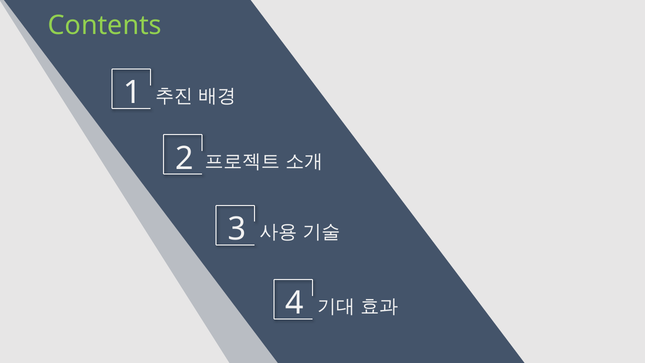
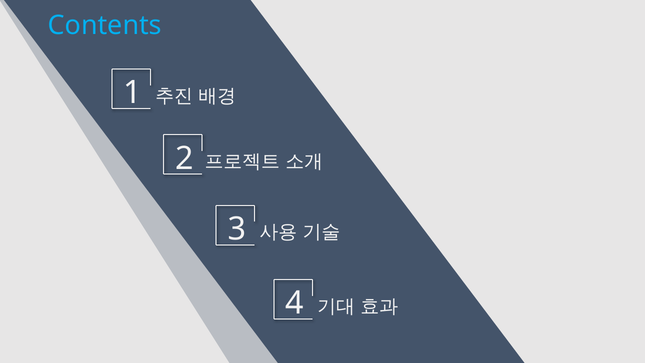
Contents colour: light green -> light blue
